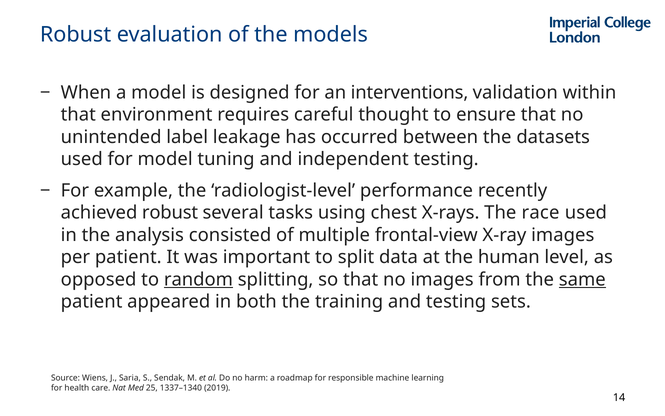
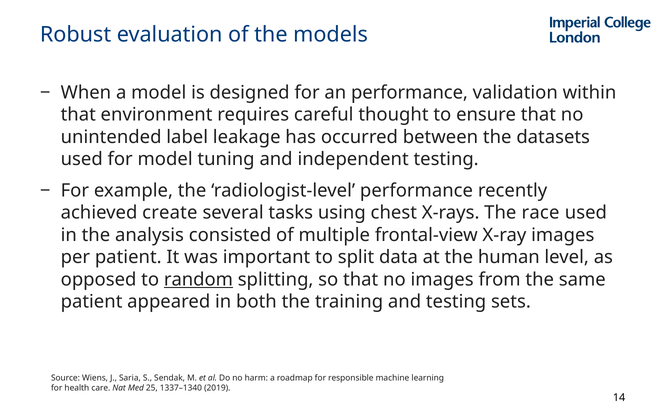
an interventions: interventions -> performance
achieved robust: robust -> create
same underline: present -> none
